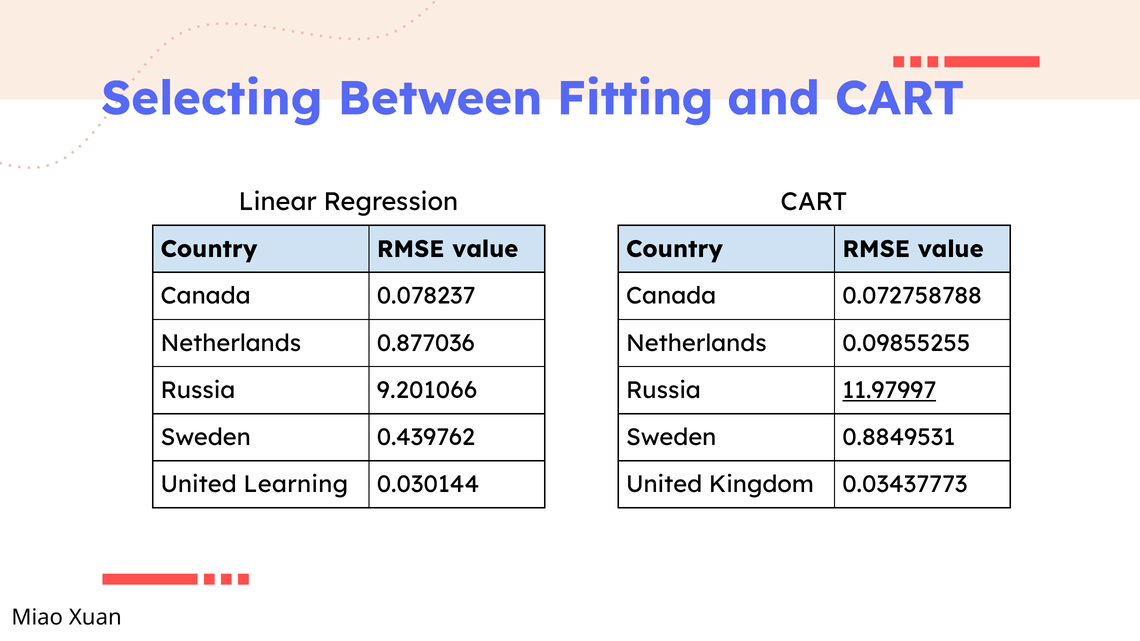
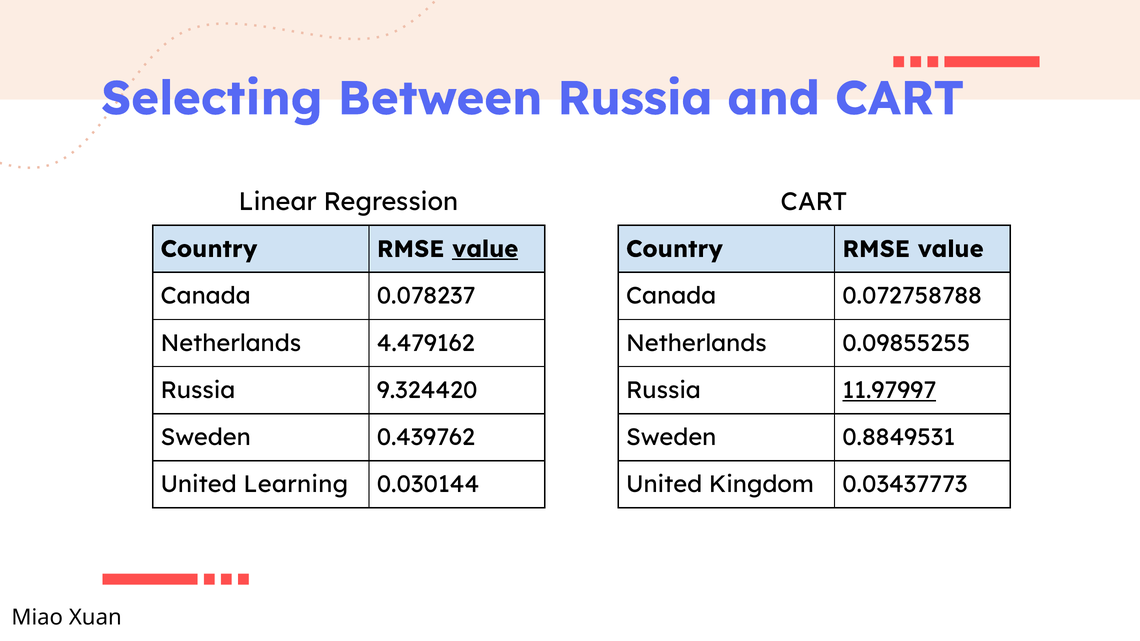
Between Fitting: Fitting -> Russia
value at (485, 249) underline: none -> present
0.877036: 0.877036 -> 4.479162
9.201066: 9.201066 -> 9.324420
